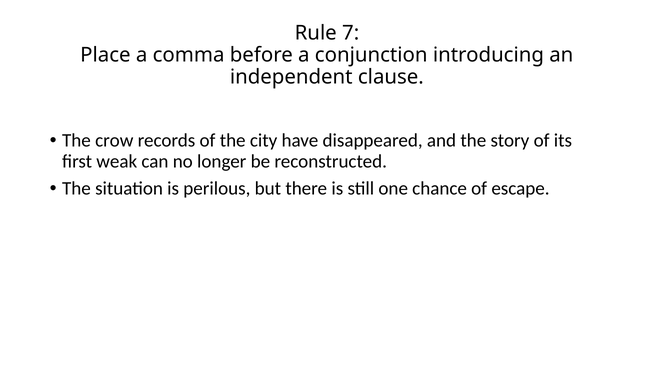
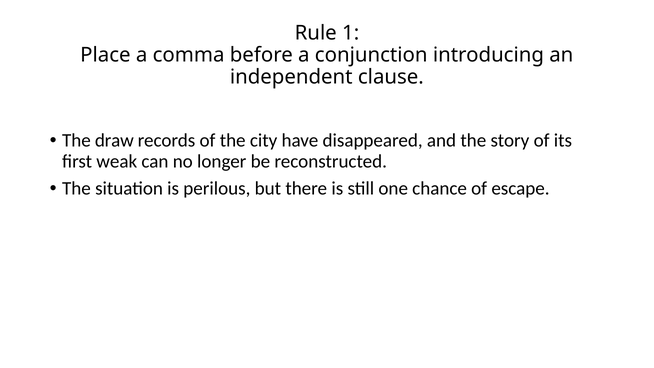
7: 7 -> 1
crow: crow -> draw
